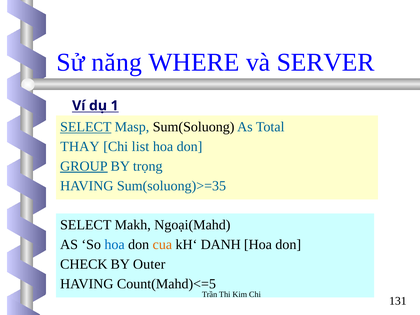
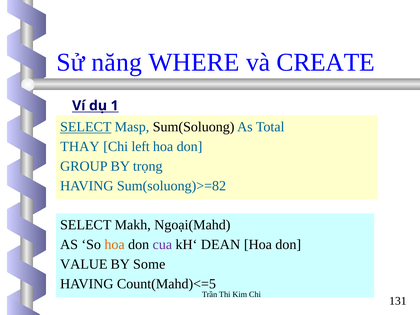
SERVER: SERVER -> CREATE
list: list -> left
GROUP underline: present -> none
Sum(soluong)>=35: Sum(soluong)>=35 -> Sum(soluong)>=82
hoa at (115, 245) colour: blue -> orange
cua colour: orange -> purple
DANH: DANH -> DEAN
CHECK: CHECK -> VALUE
Outer: Outer -> Some
